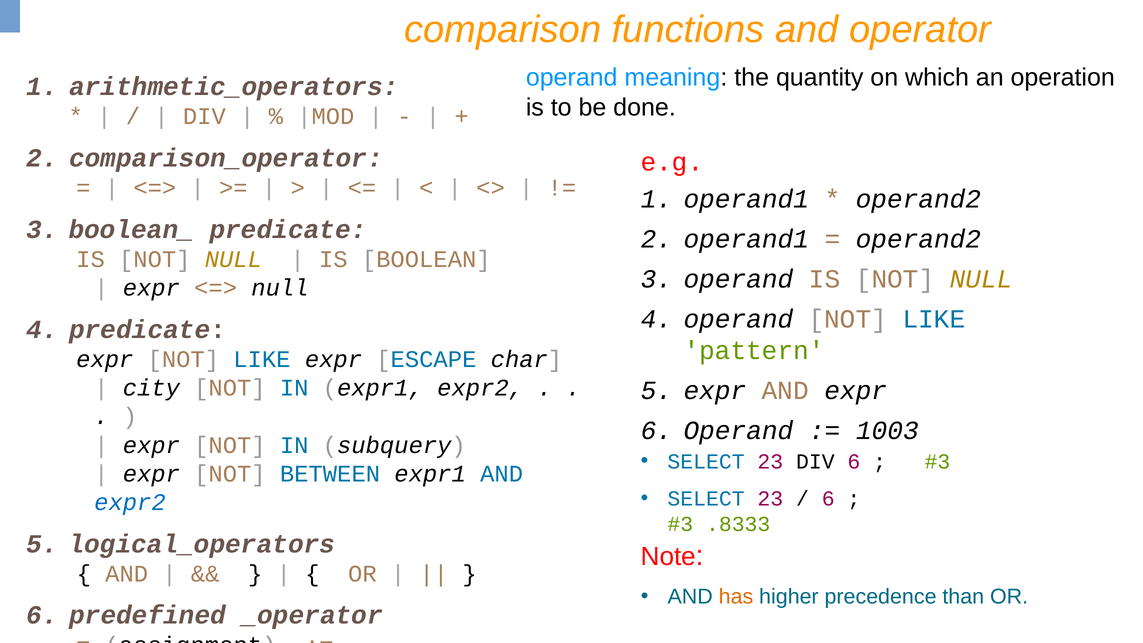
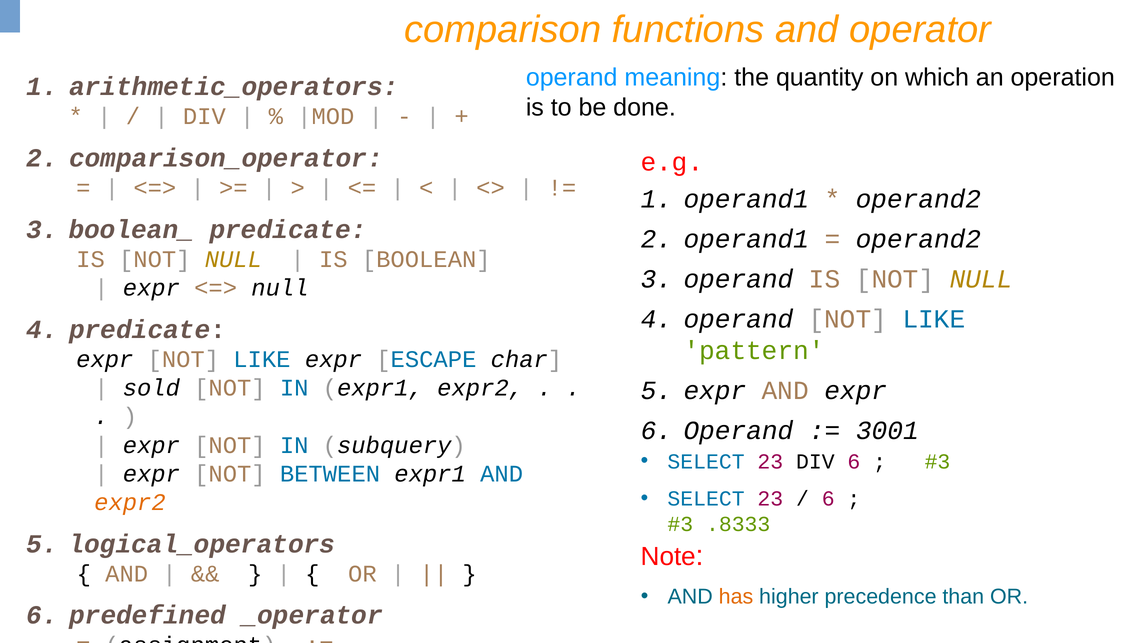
city: city -> sold
1003: 1003 -> 3001
expr2 at (130, 502) colour: blue -> orange
